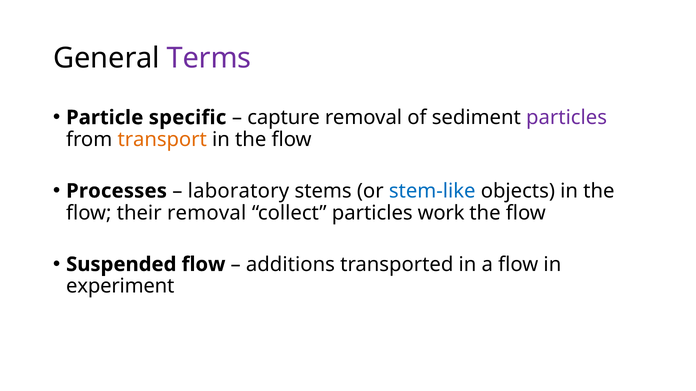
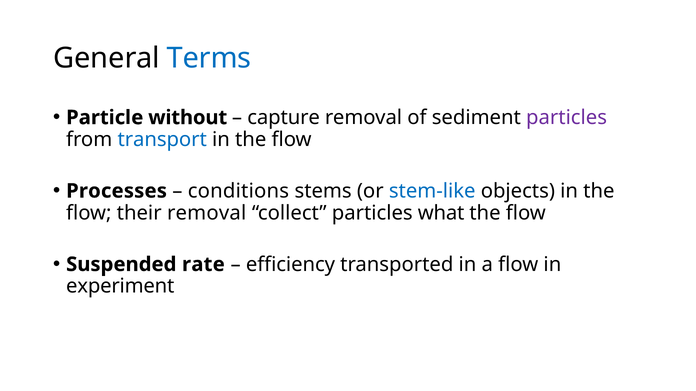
Terms colour: purple -> blue
specific: specific -> without
transport colour: orange -> blue
laboratory: laboratory -> conditions
work: work -> what
Suspended flow: flow -> rate
additions: additions -> efficiency
